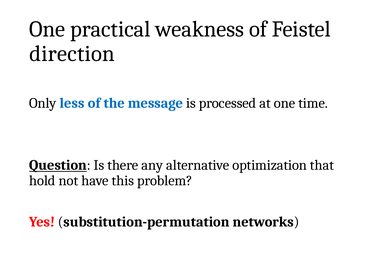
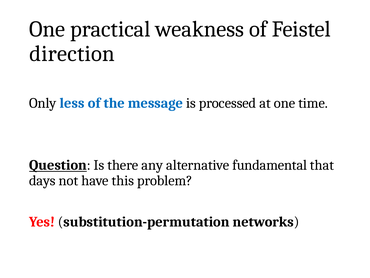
optimization: optimization -> fundamental
hold: hold -> days
